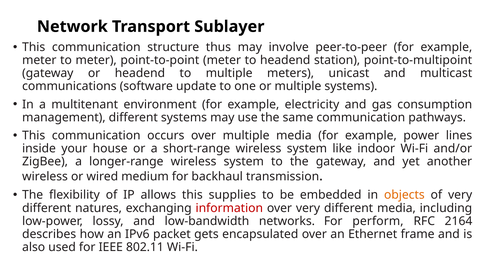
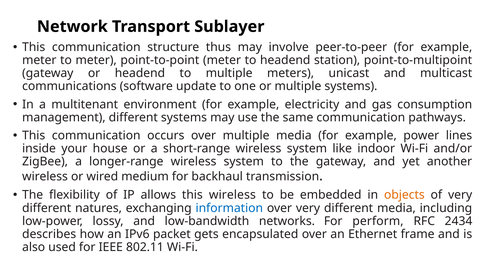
this supplies: supplies -> wireless
information colour: red -> blue
2164: 2164 -> 2434
